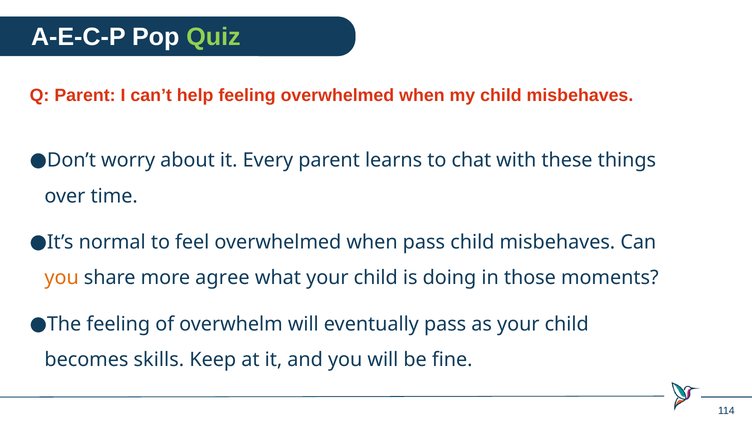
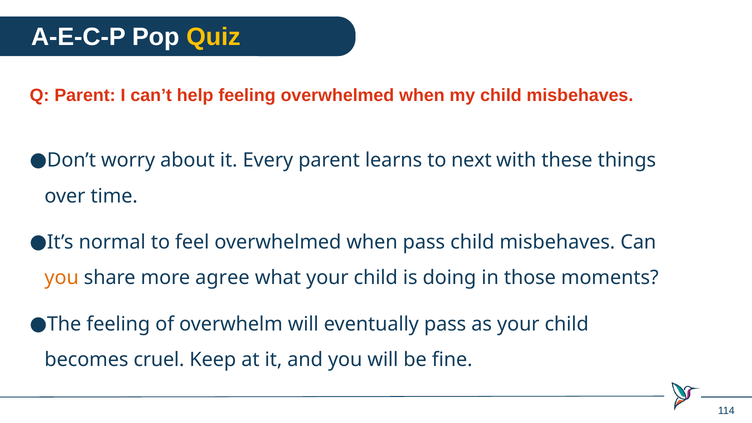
Quiz colour: light green -> yellow
chat: chat -> next
skills: skills -> cruel
